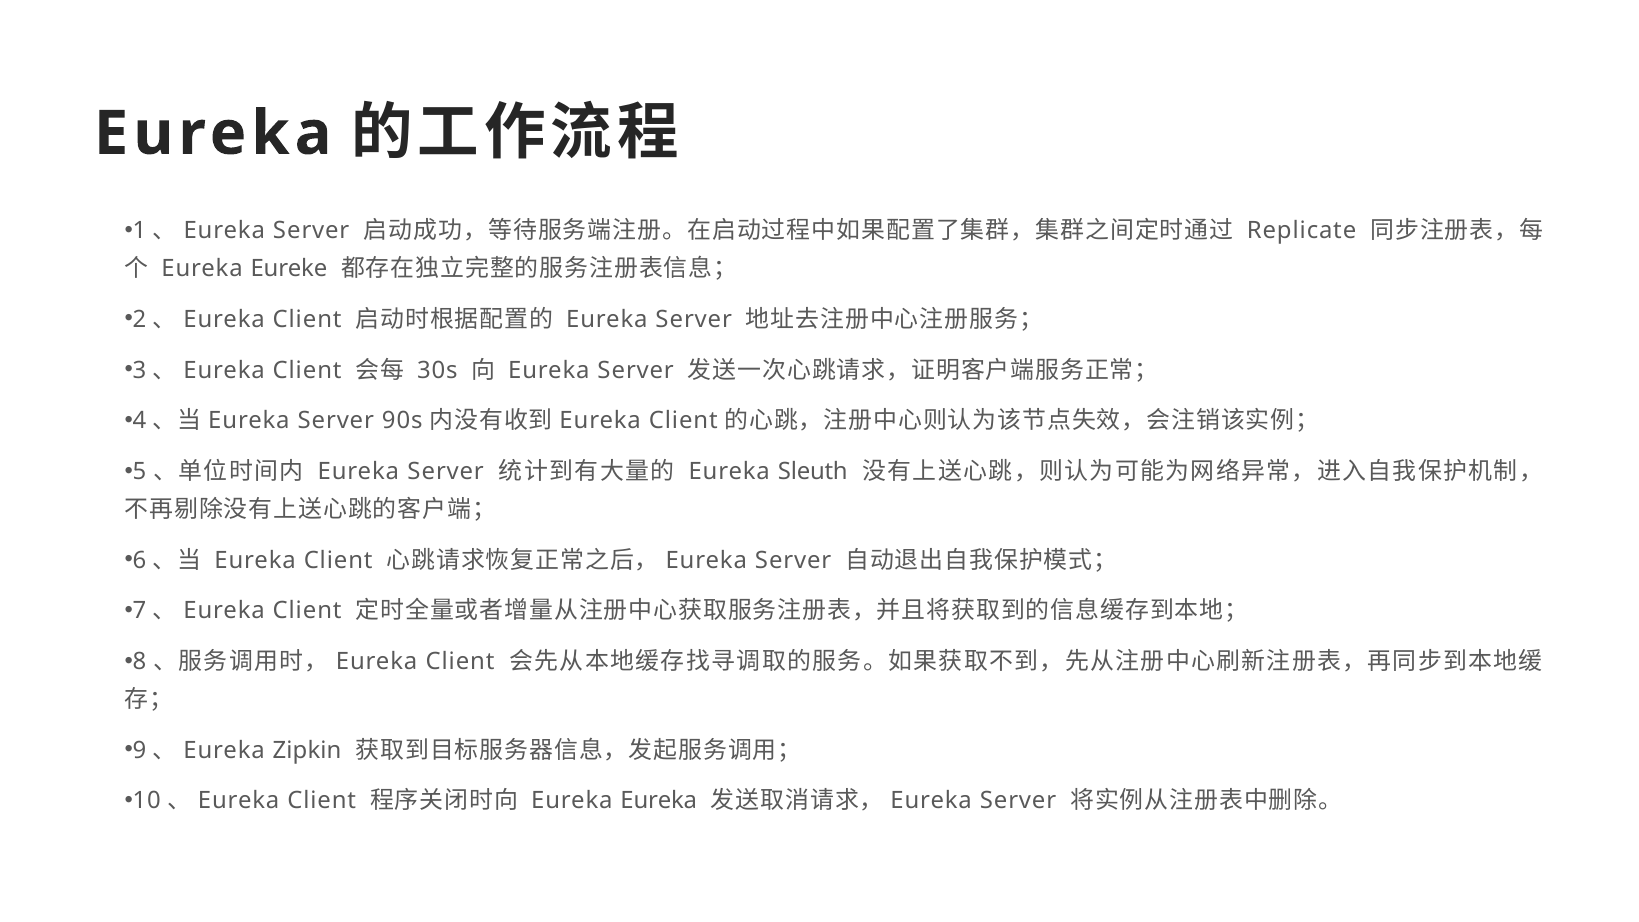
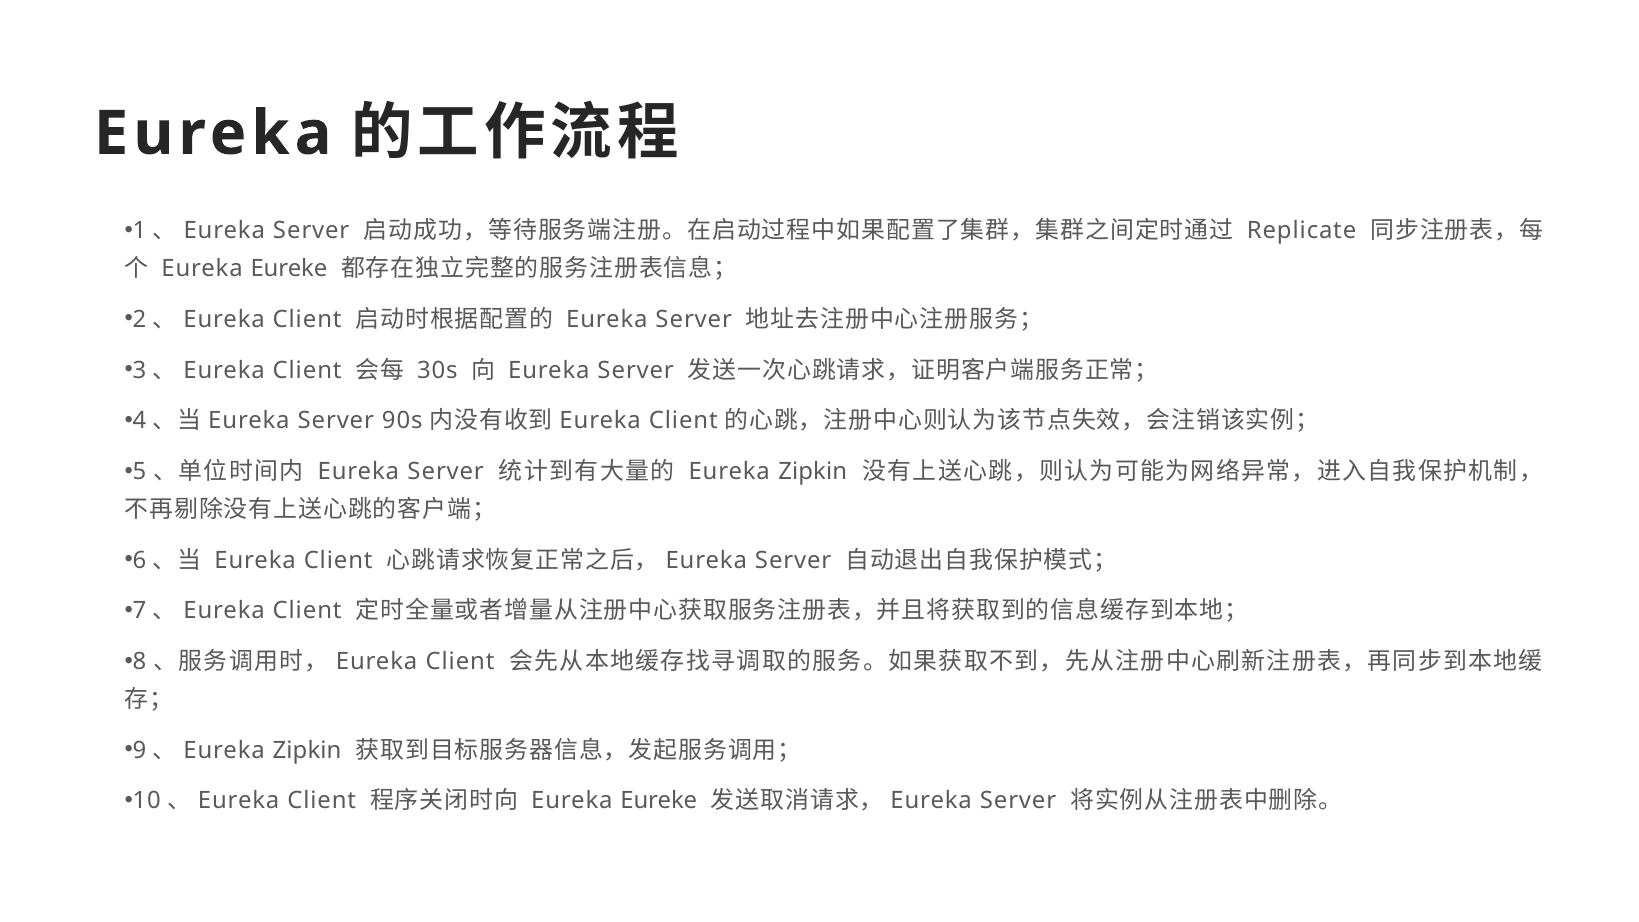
Sleuth at (813, 472): Sleuth -> Zipkin
Eureka at (659, 801): Eureka -> Eureke
